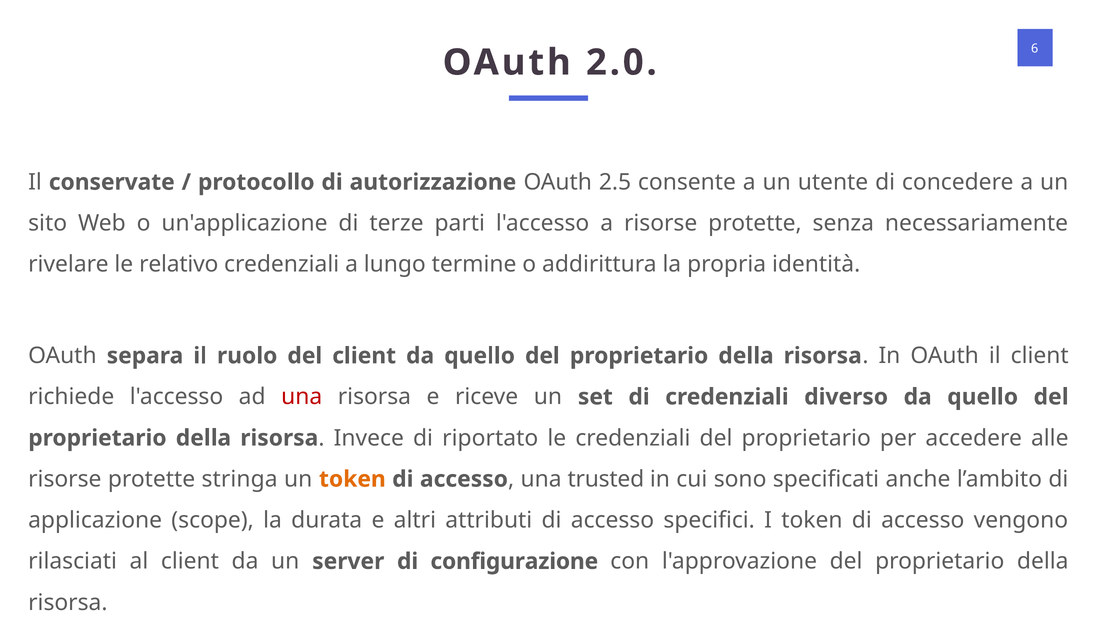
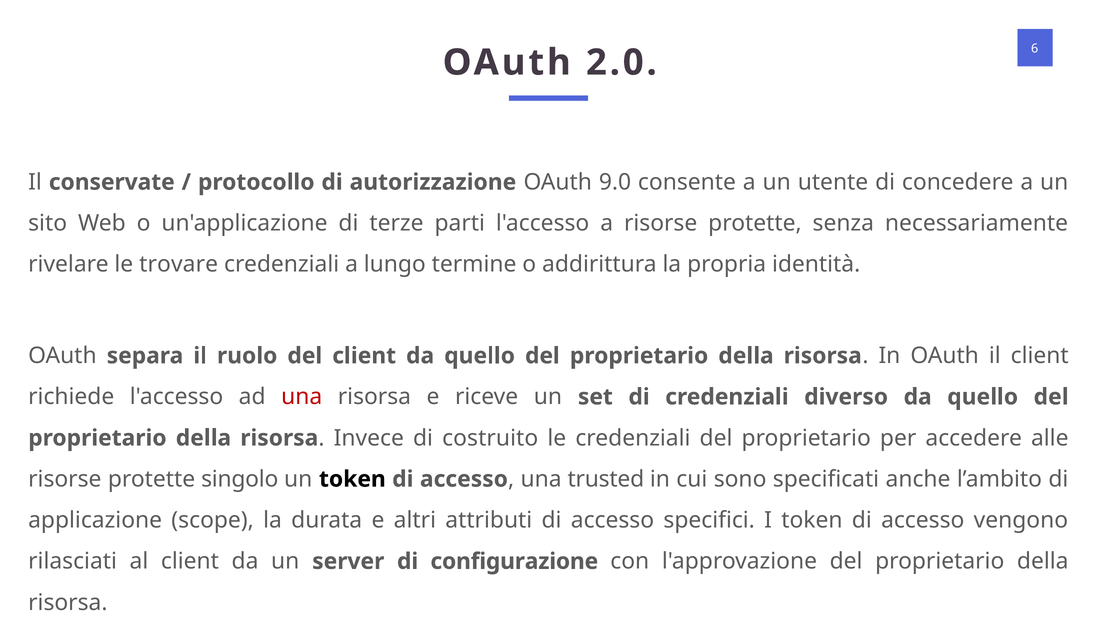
2.5: 2.5 -> 9.0
relativo: relativo -> trovare
riportato: riportato -> costruito
stringa: stringa -> singolo
token at (352, 479) colour: orange -> black
